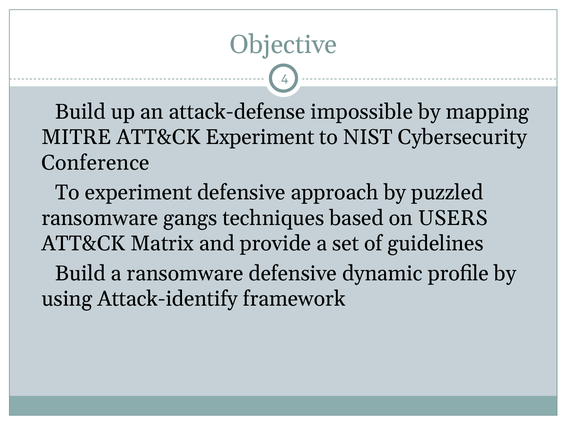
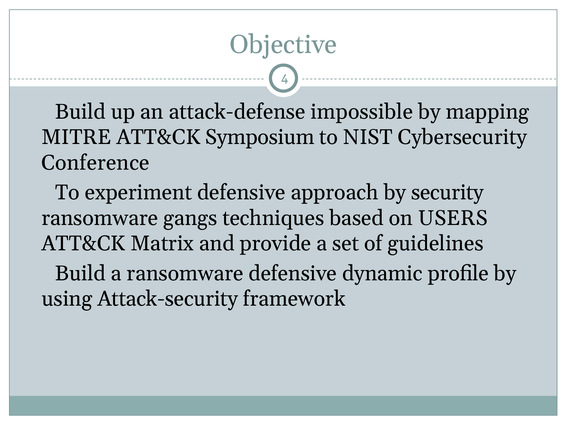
ATT&CK Experiment: Experiment -> Symposium
puzzled: puzzled -> security
Attack-identify: Attack-identify -> Attack-security
